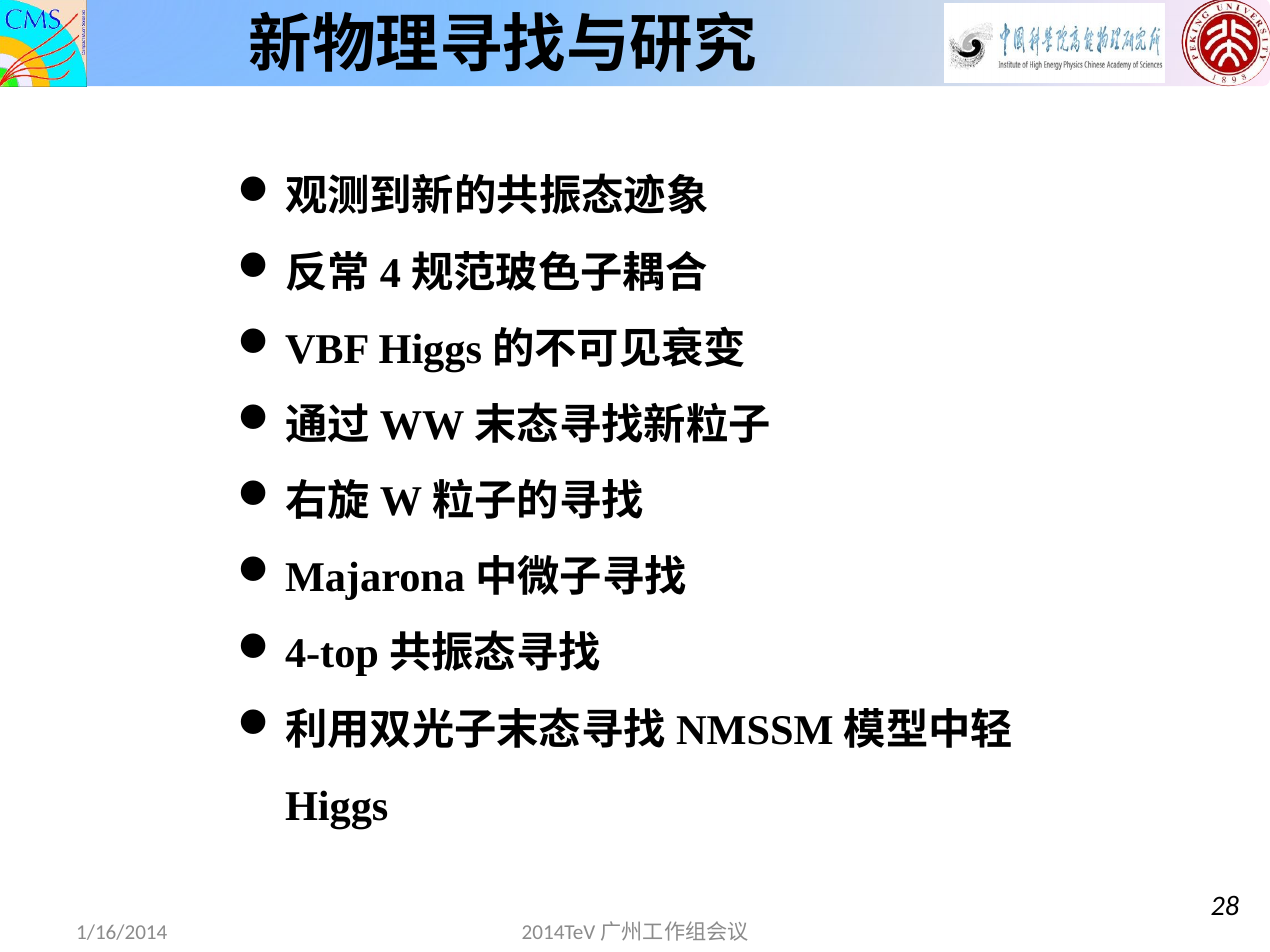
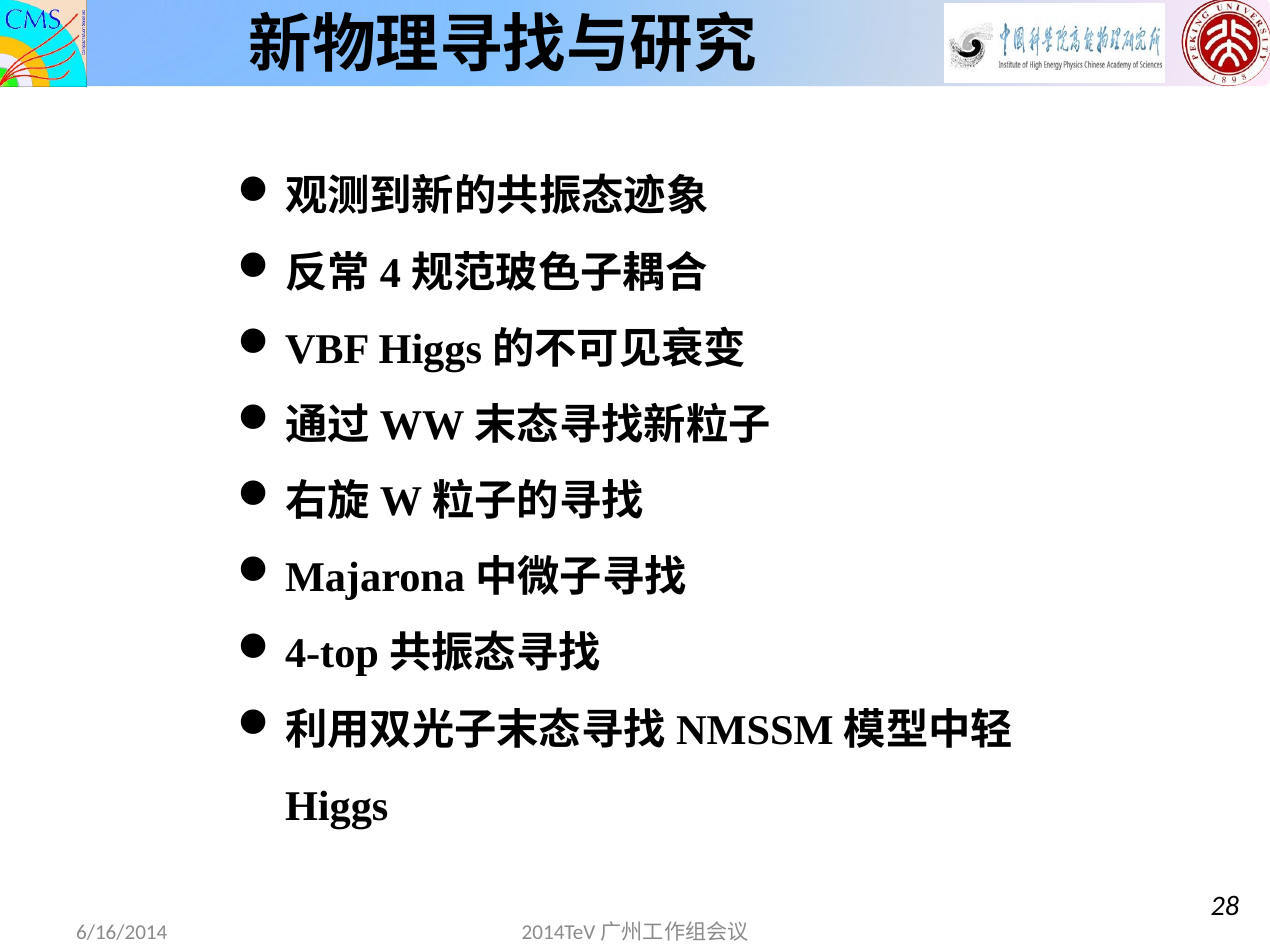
1/16/2014: 1/16/2014 -> 6/16/2014
